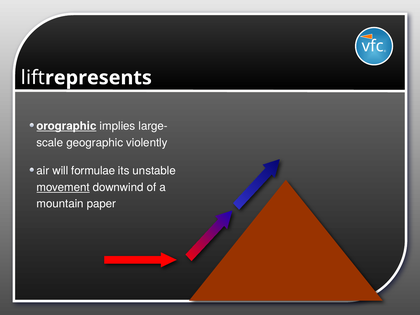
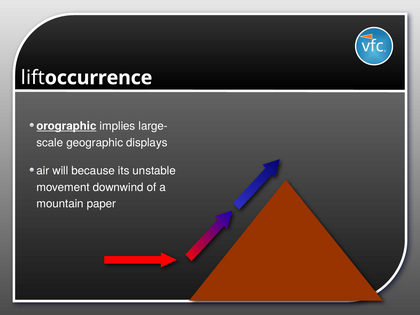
represents: represents -> occurrence
violently: violently -> displays
formulae: formulae -> because
movement underline: present -> none
